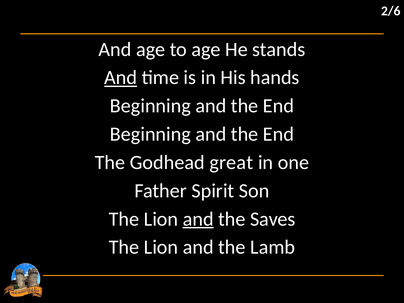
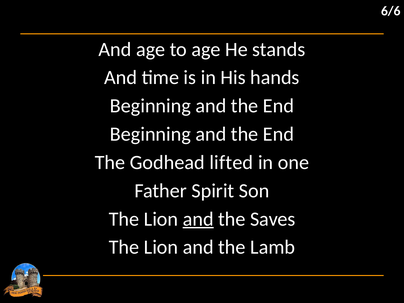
2/6: 2/6 -> 6/6
And at (121, 78) underline: present -> none
great: great -> lifted
